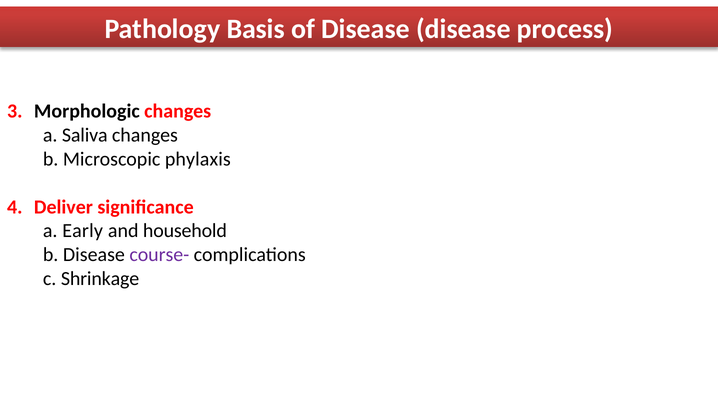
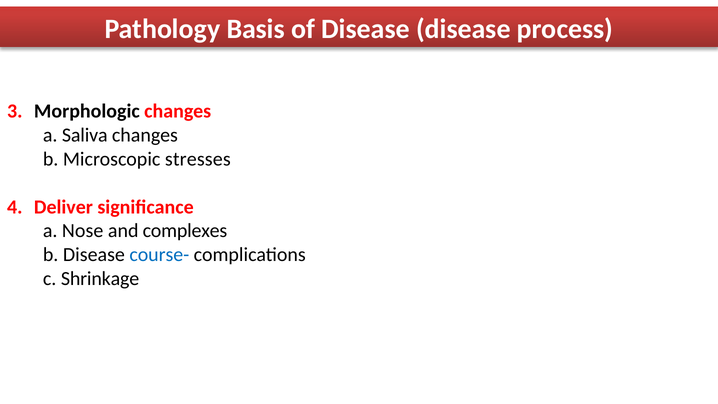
phylaxis: phylaxis -> stresses
Early: Early -> Nose
household: household -> complexes
course- colour: purple -> blue
